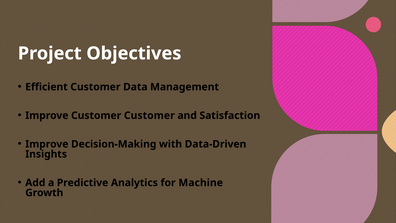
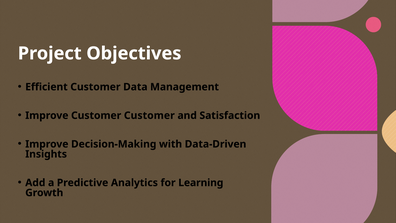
Machine: Machine -> Learning
